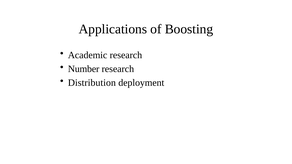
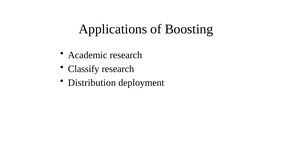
Number: Number -> Classify
